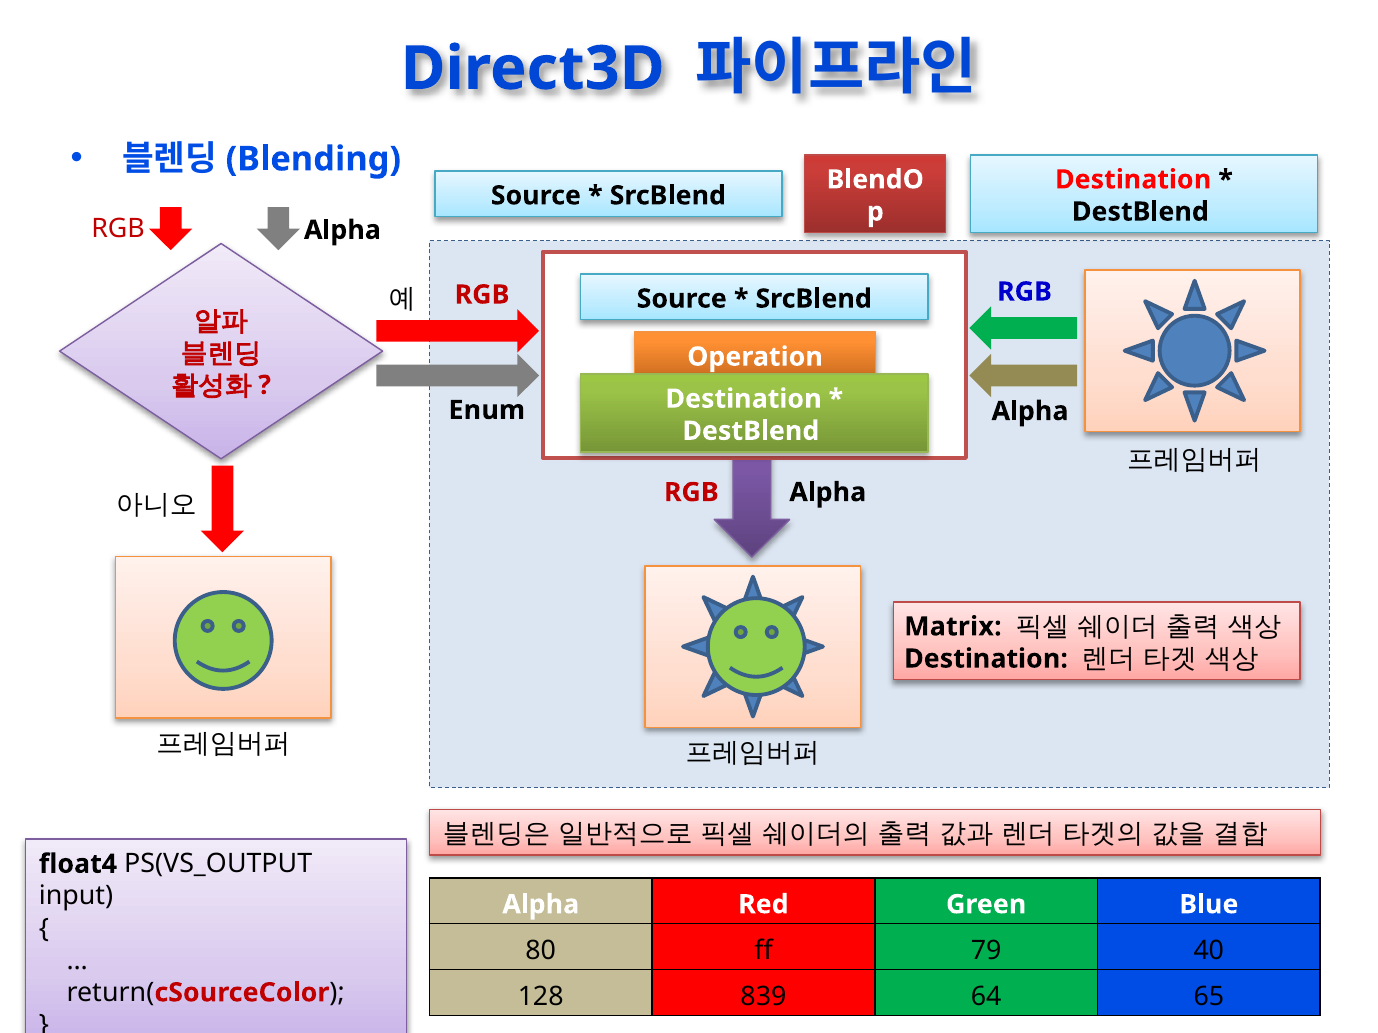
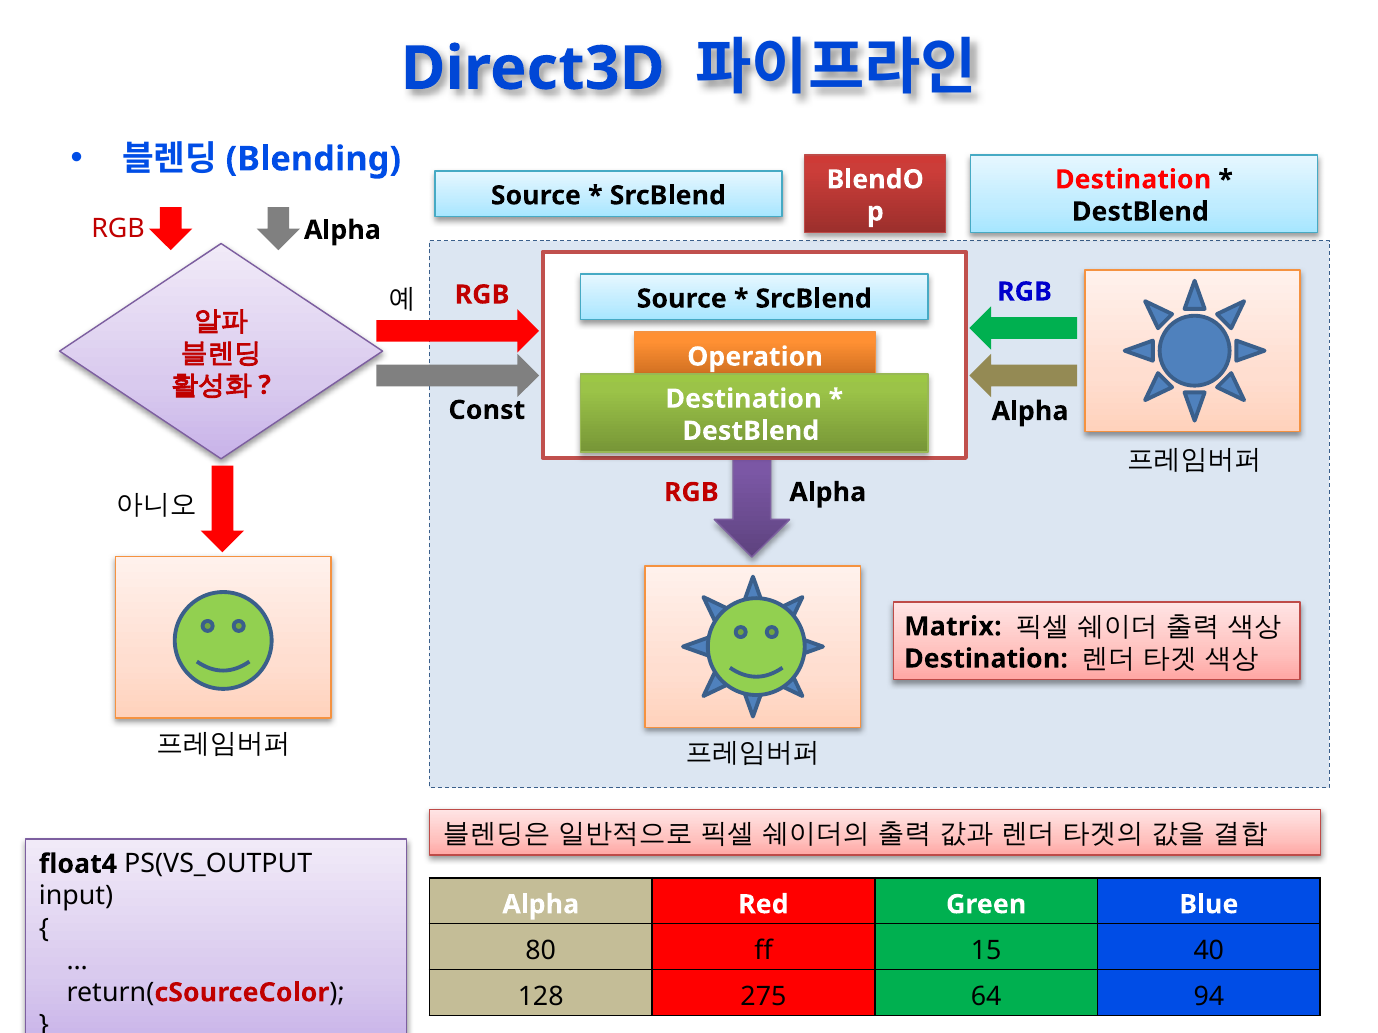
Enum: Enum -> Const
79: 79 -> 15
839: 839 -> 275
65: 65 -> 94
